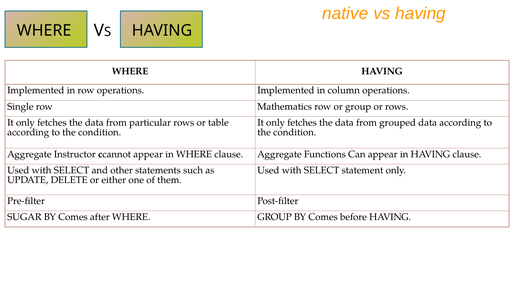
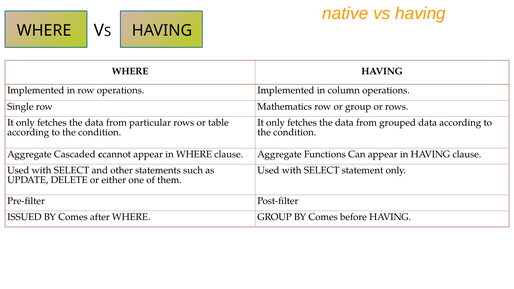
Instructor: Instructor -> Cascaded
SUGAR: SUGAR -> ISSUED
